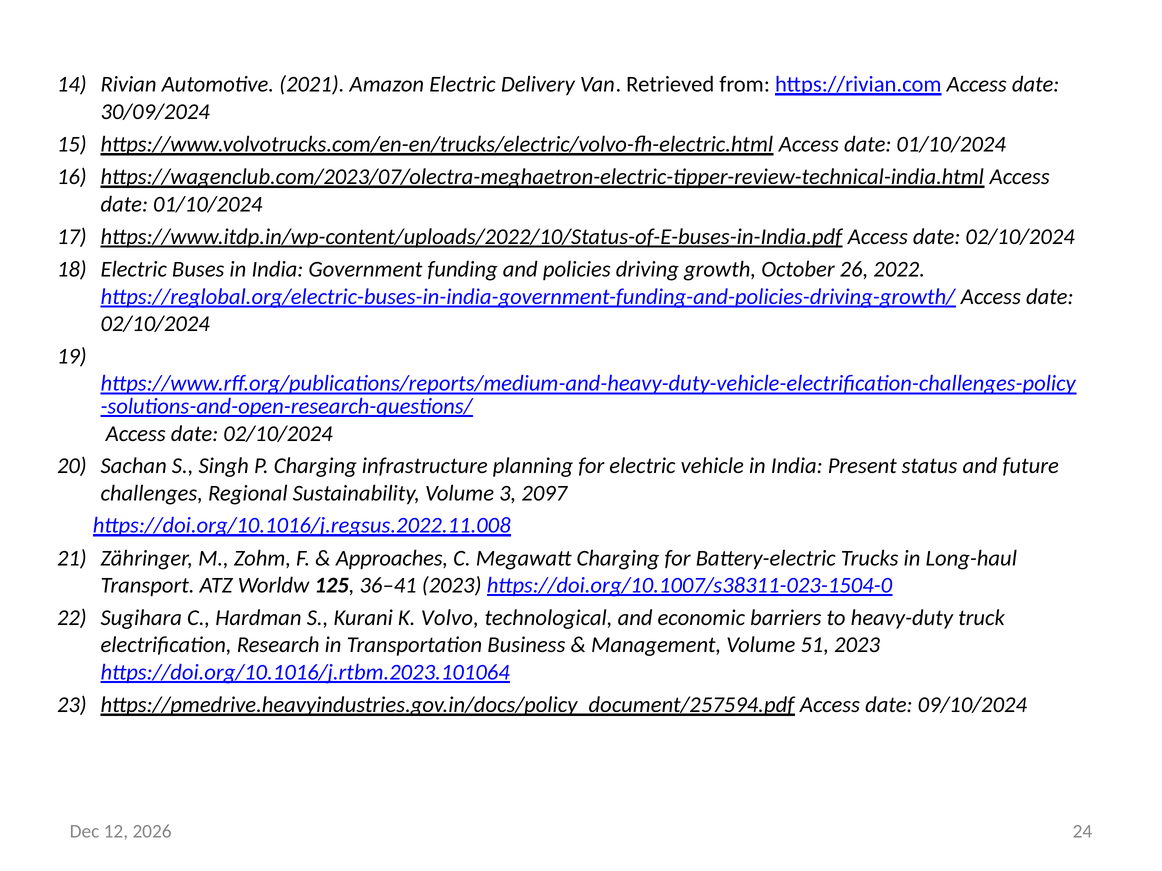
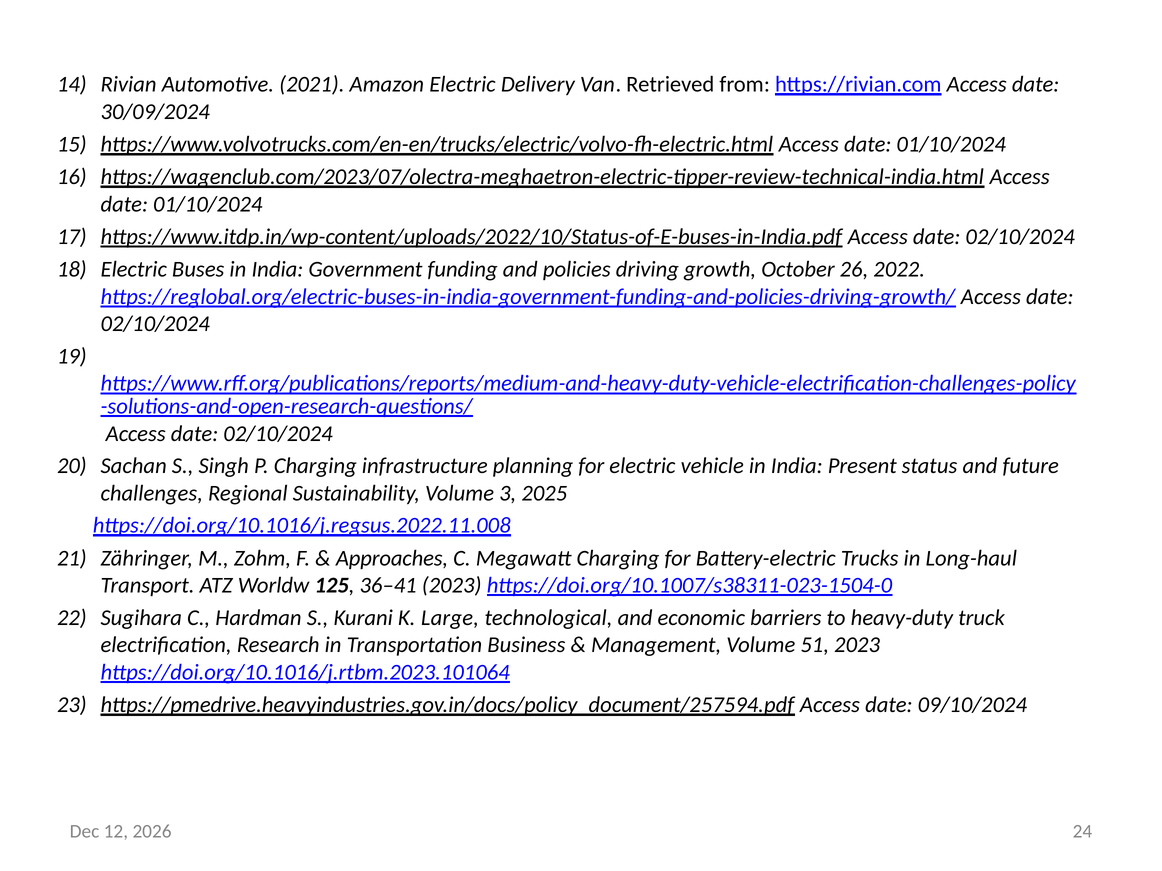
2097: 2097 -> 2025
Volvo: Volvo -> Large
